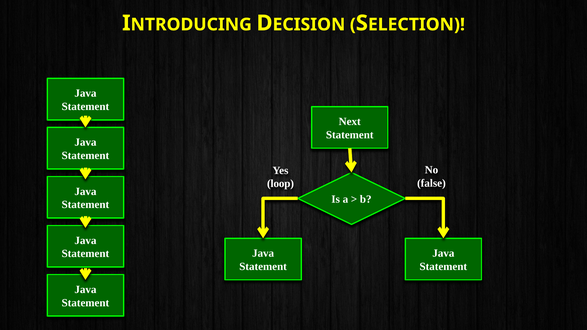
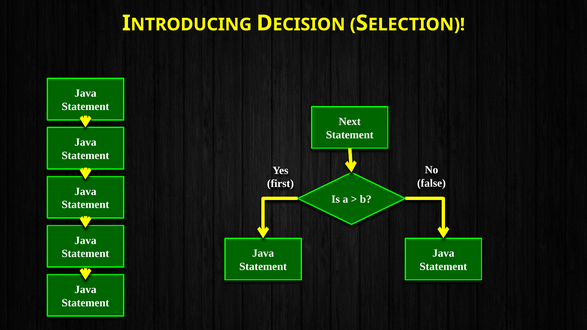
loop: loop -> first
